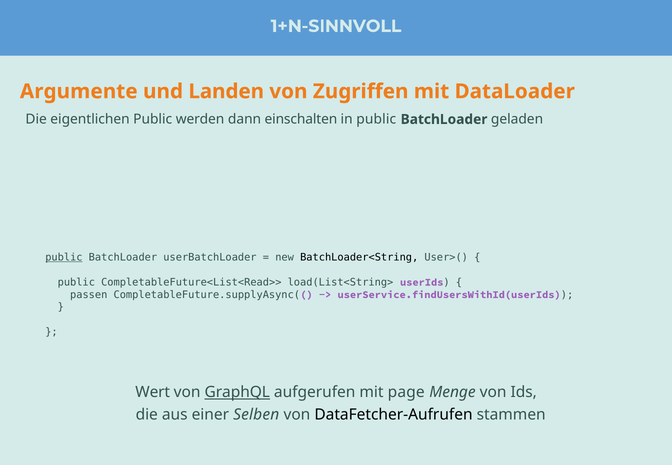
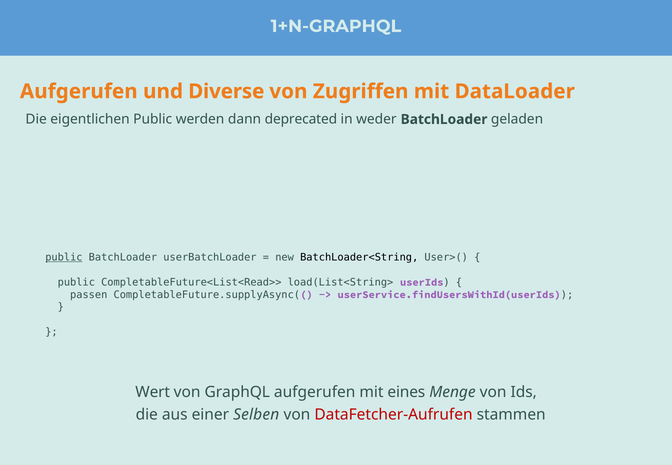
1+N-SINNVOLL: 1+N-SINNVOLL -> 1+N-GRAPHQL
Argumente at (79, 91): Argumente -> Aufgerufen
Landen: Landen -> Diverse
einschalten: einschalten -> deprecated
in public: public -> weder
GraphQL underline: present -> none
page: page -> eines
DataFetcher-Aufrufen colour: black -> red
